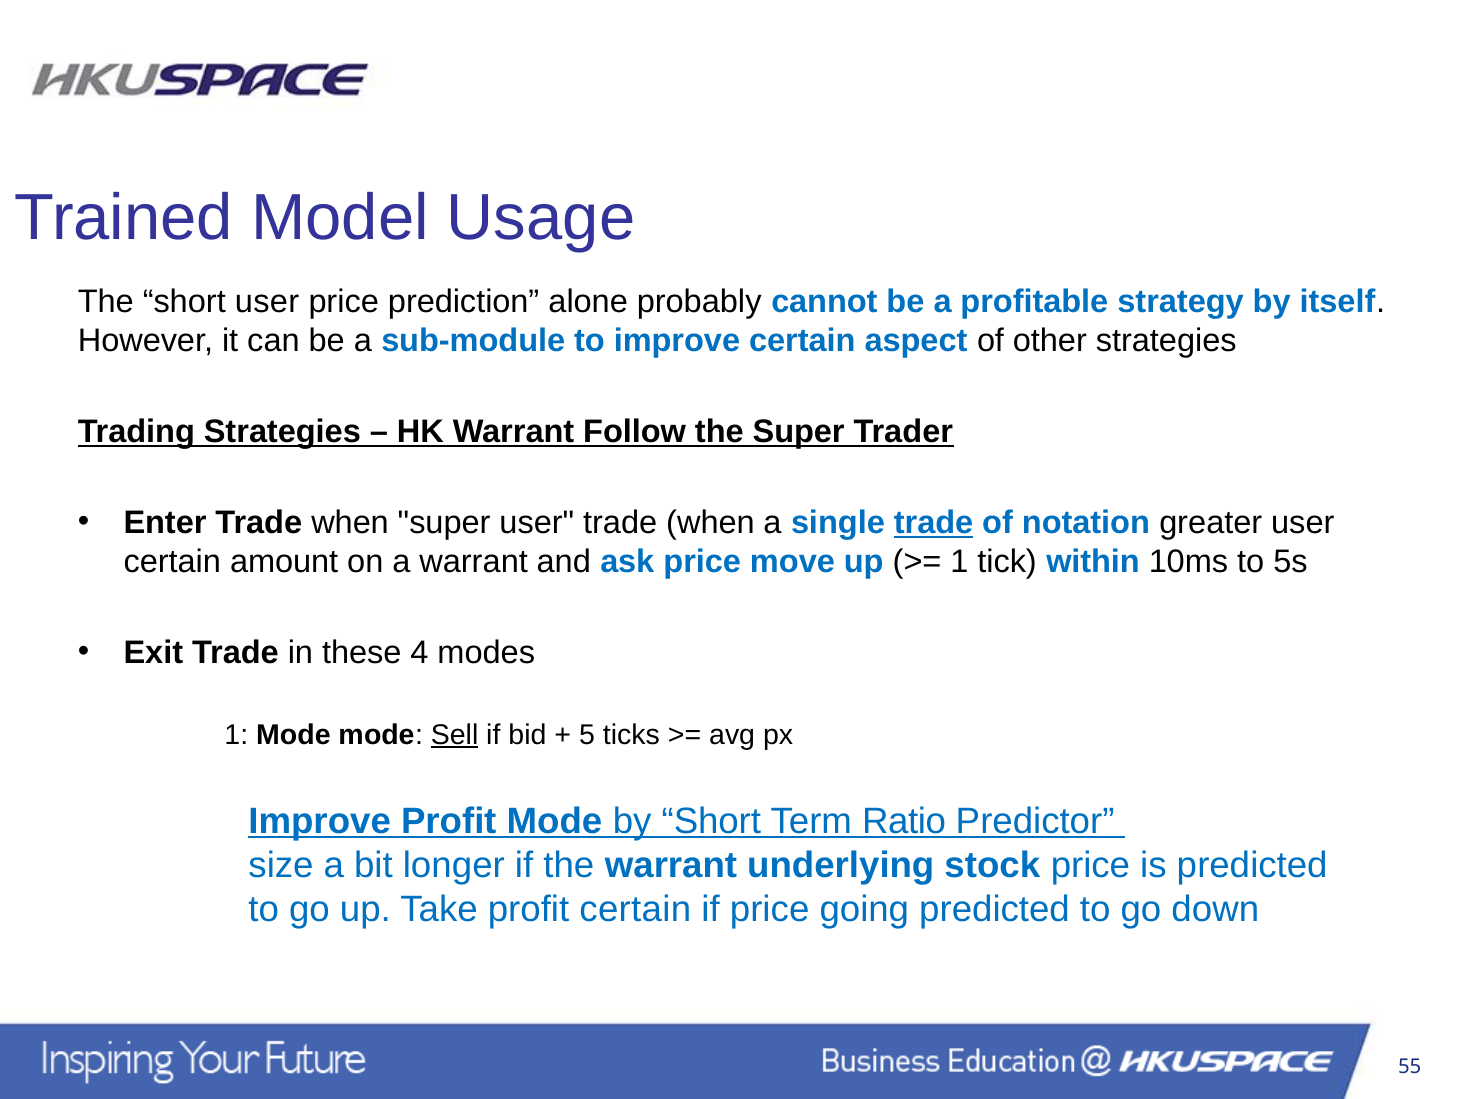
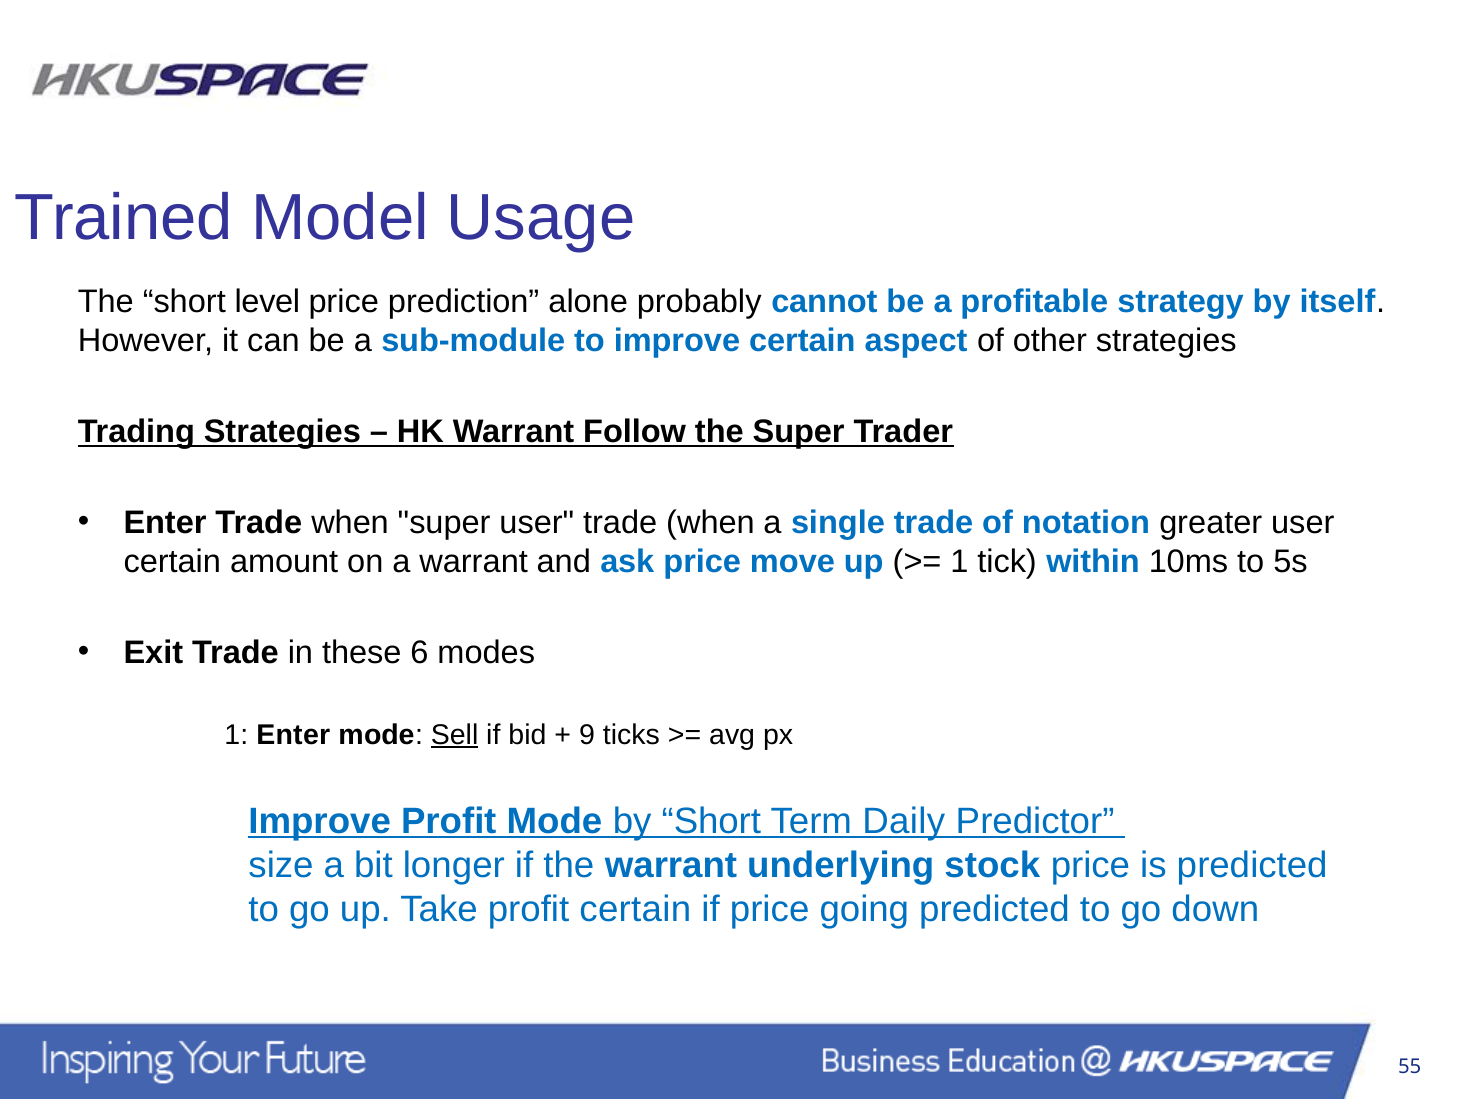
short user: user -> level
trade at (934, 523) underline: present -> none
4: 4 -> 6
1 Mode: Mode -> Enter
5: 5 -> 9
Ratio: Ratio -> Daily
